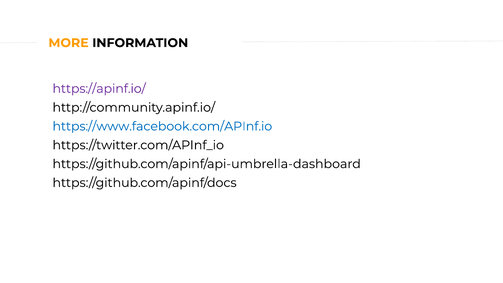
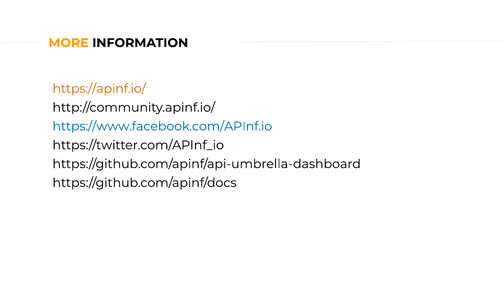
https://apinf.io/ colour: purple -> orange
